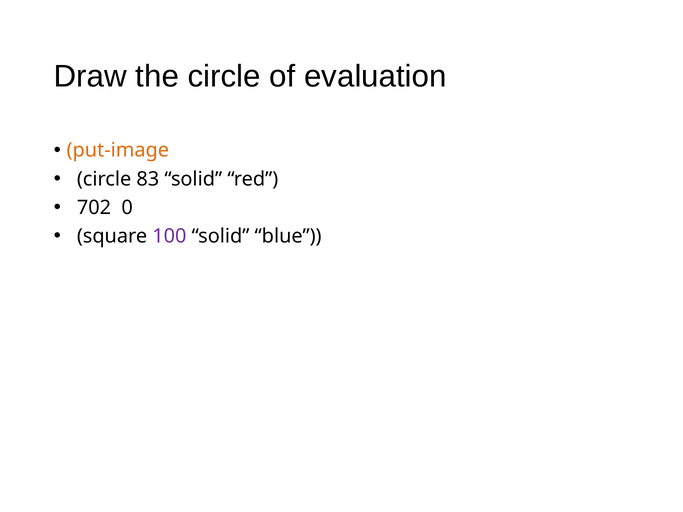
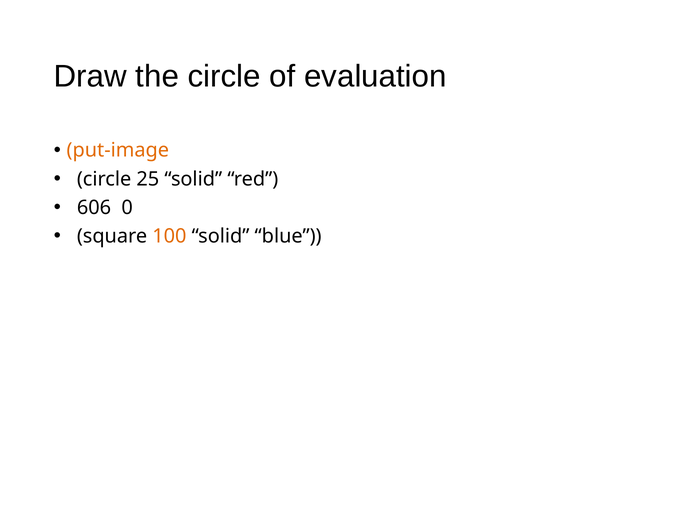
83: 83 -> 25
702: 702 -> 606
100 colour: purple -> orange
